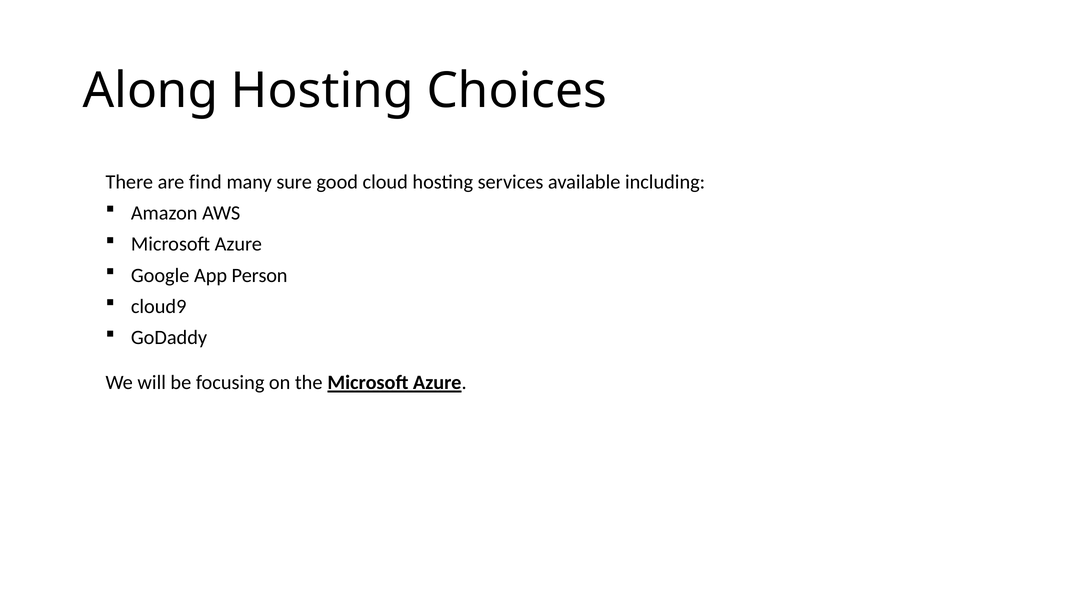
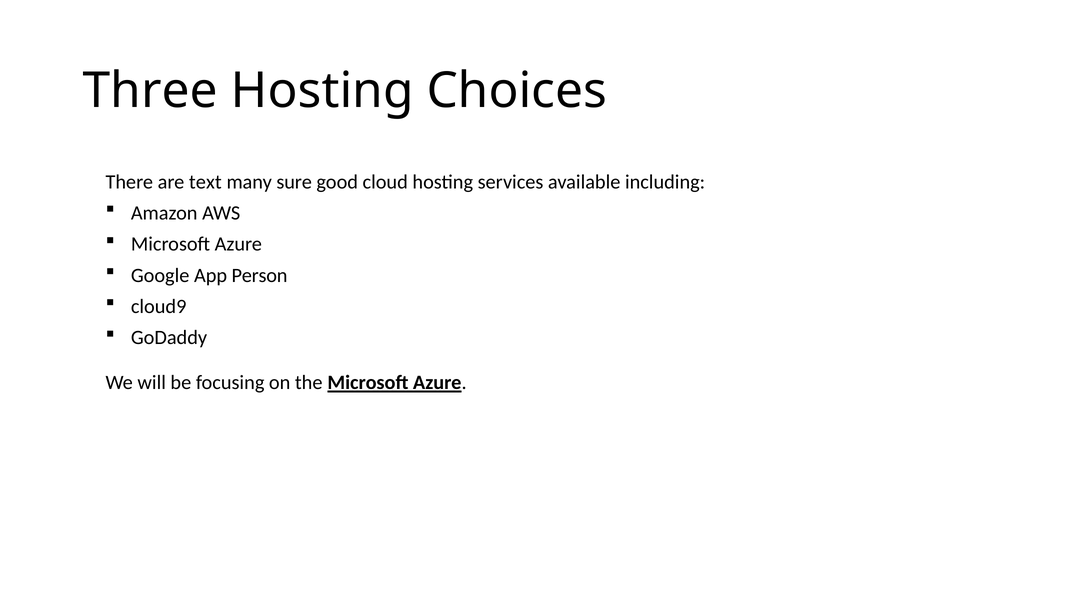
Along: Along -> Three
find: find -> text
